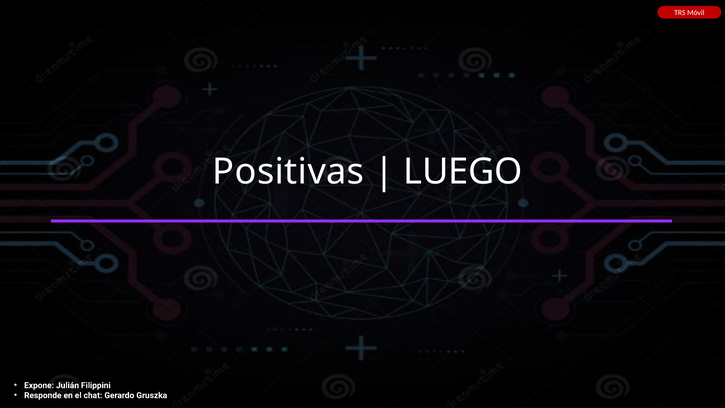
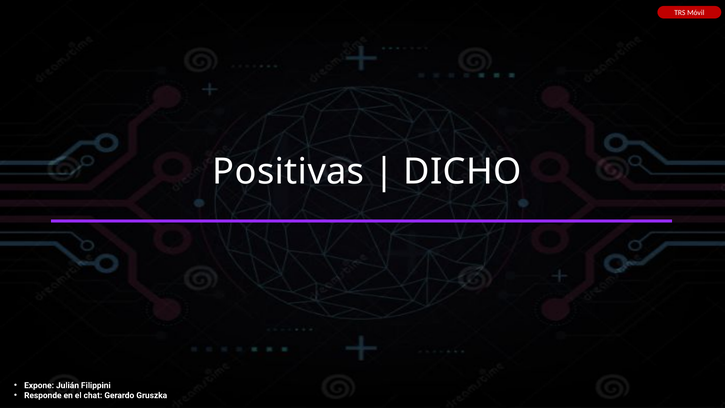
LUEGO: LUEGO -> DICHO
